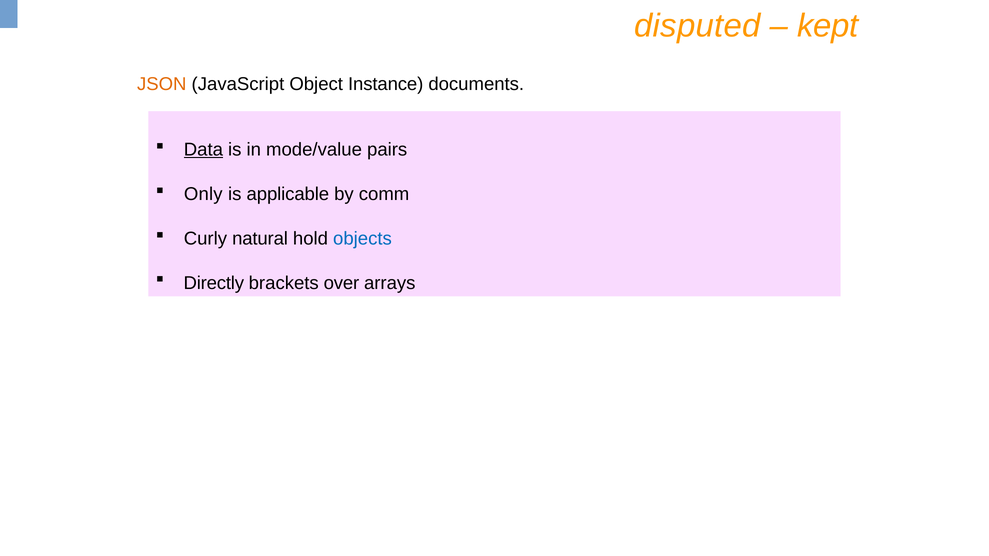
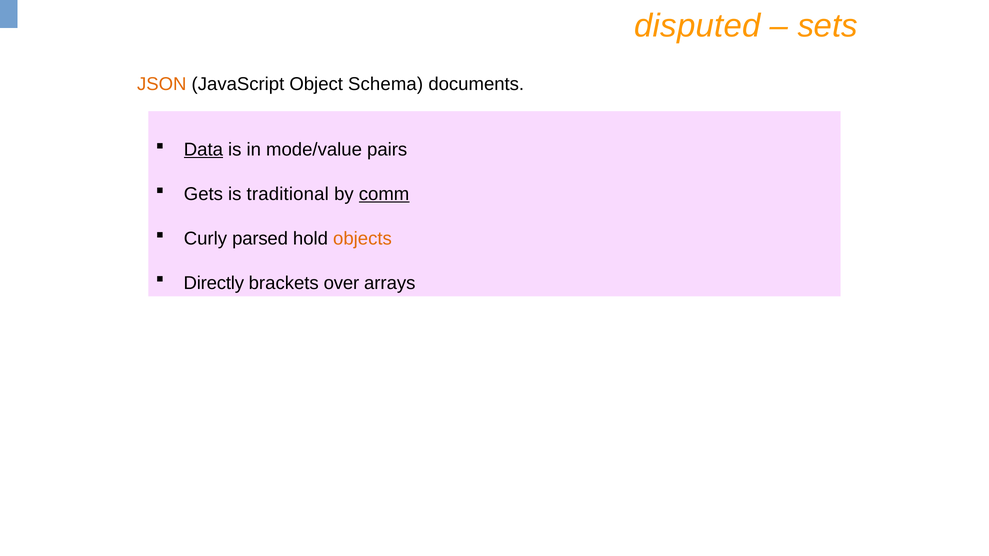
kept: kept -> sets
Instance: Instance -> Schema
Only: Only -> Gets
applicable: applicable -> traditional
comm underline: none -> present
natural: natural -> parsed
objects colour: blue -> orange
